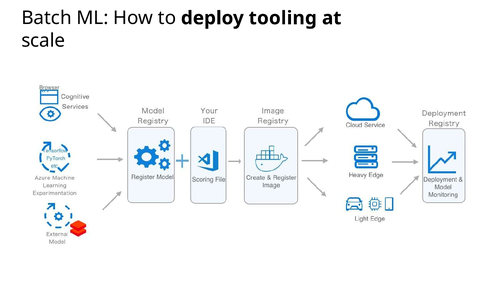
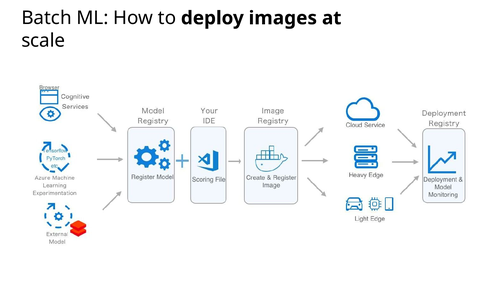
tooling: tooling -> images
